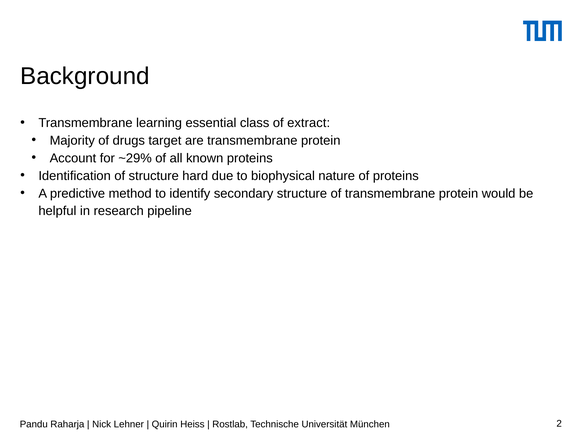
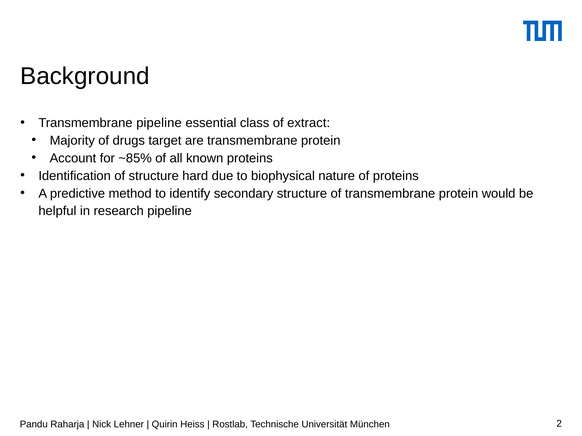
Transmembrane learning: learning -> pipeline
~29%: ~29% -> ~85%
